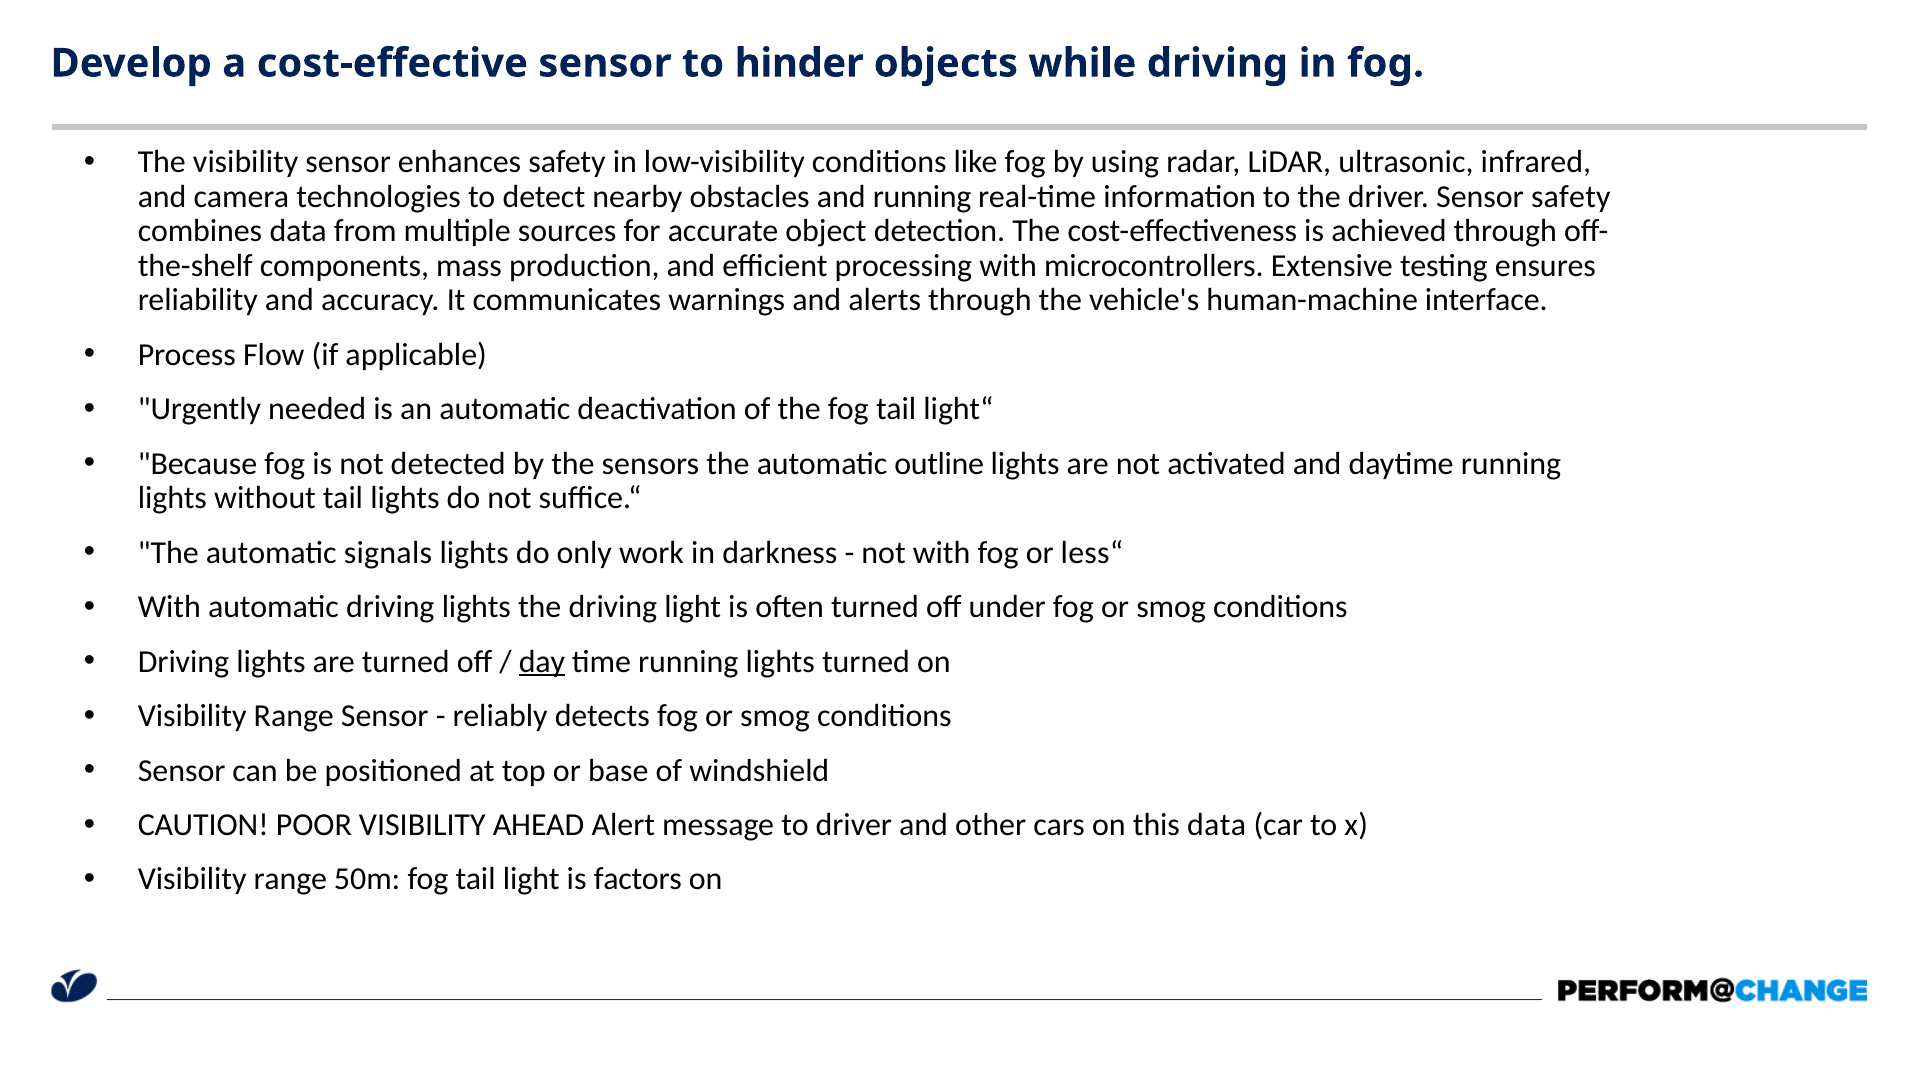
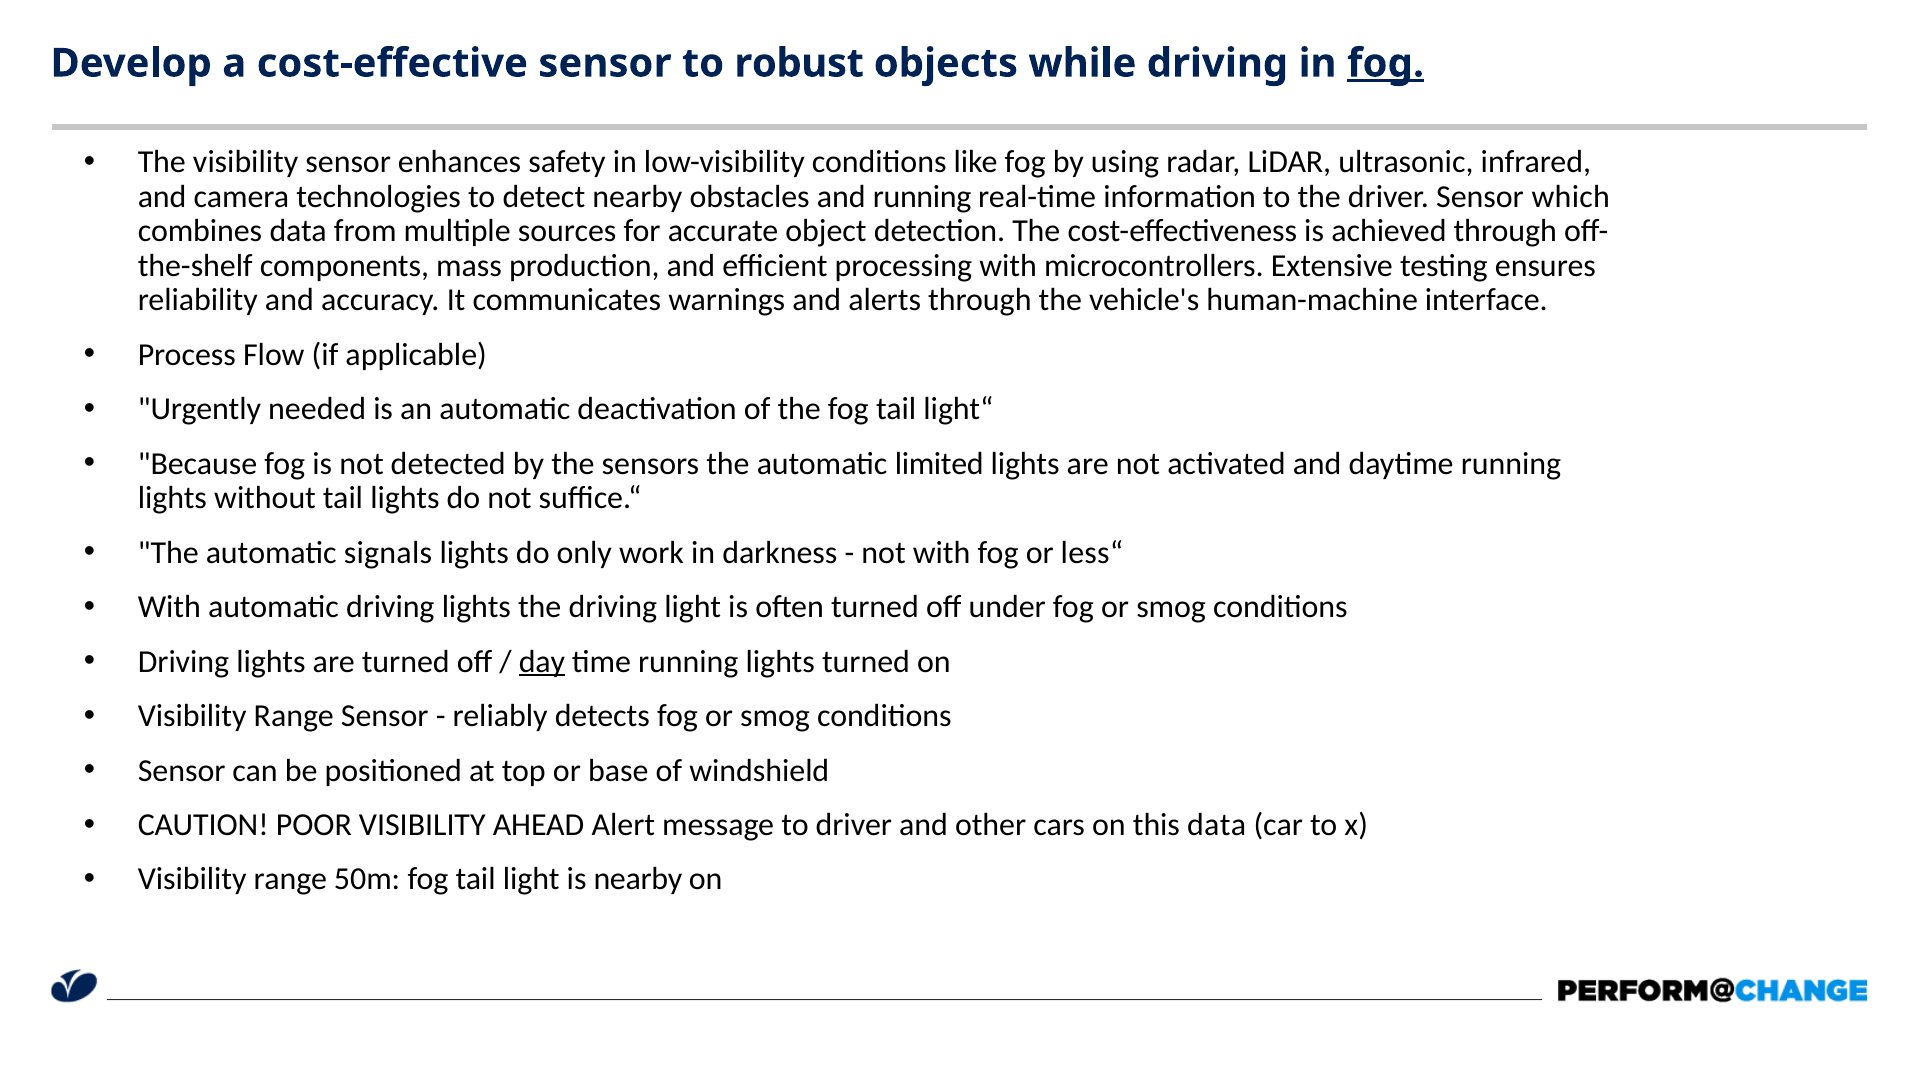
hinder: hinder -> robust
fog at (1386, 63) underline: none -> present
Sensor safety: safety -> which
outline: outline -> limited
is factors: factors -> nearby
